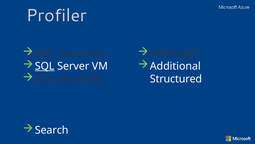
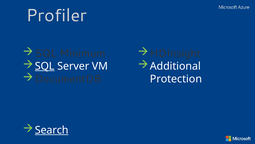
Servicers: Servicers -> Minimum
Structured: Structured -> Protection
Search underline: none -> present
